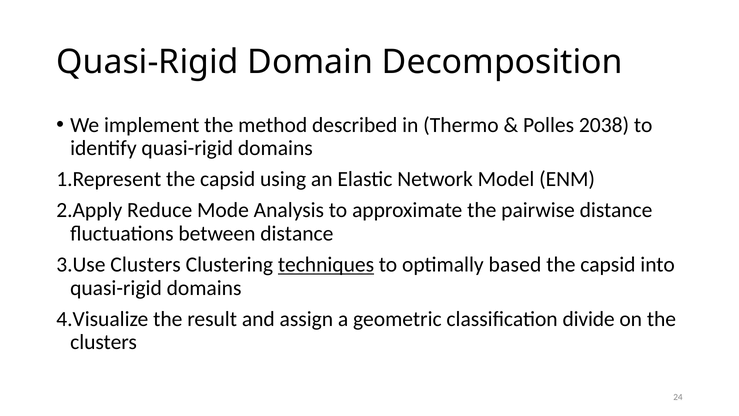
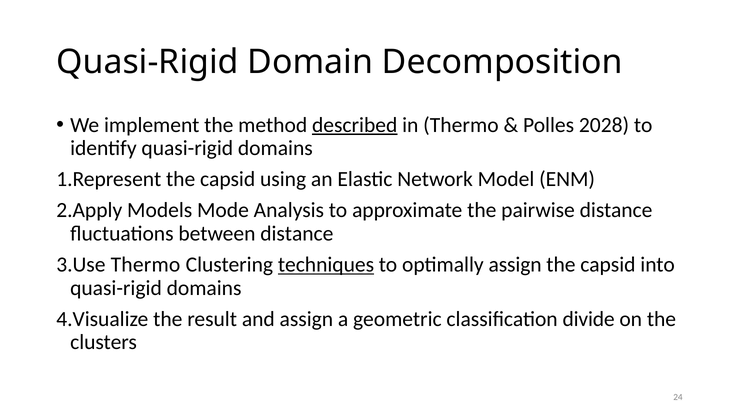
described underline: none -> present
2038: 2038 -> 2028
Reduce: Reduce -> Models
Clusters at (146, 264): Clusters -> Thermo
optimally based: based -> assign
